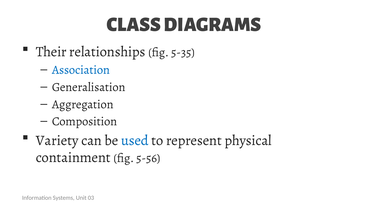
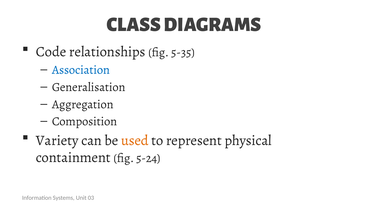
Their: Their -> Code
used colour: blue -> orange
5-56: 5-56 -> 5-24
